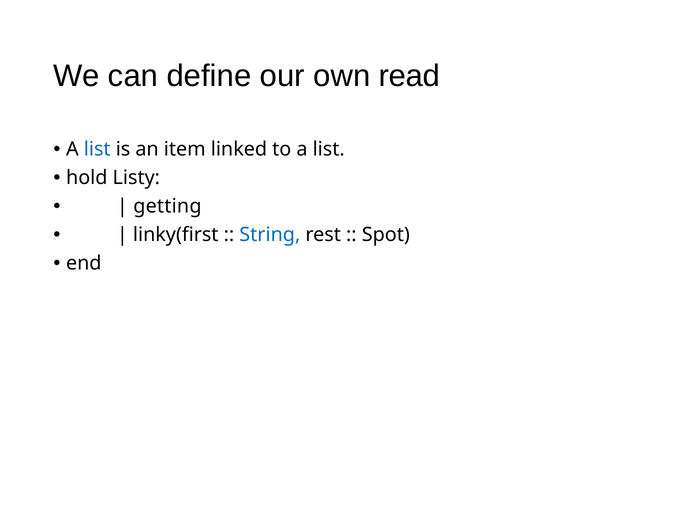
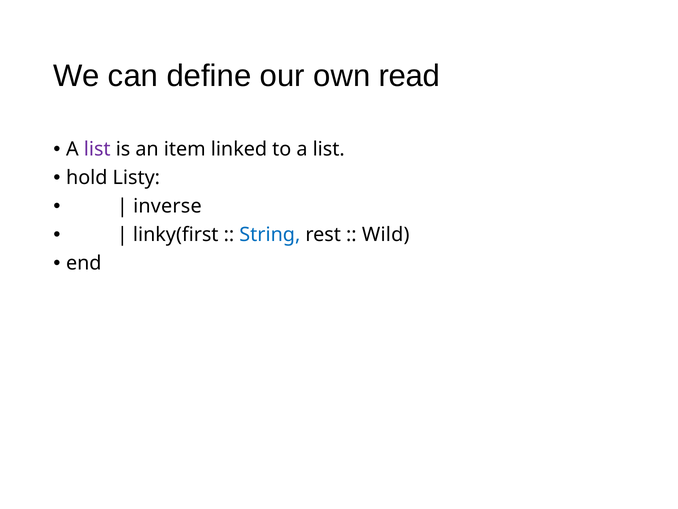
list at (97, 149) colour: blue -> purple
getting: getting -> inverse
Spot: Spot -> Wild
